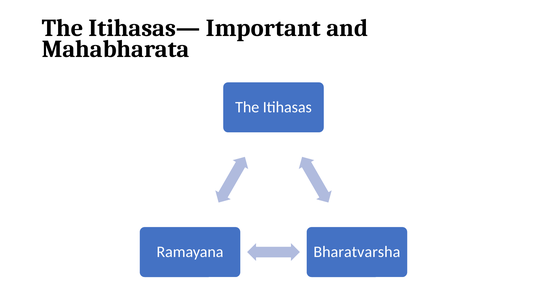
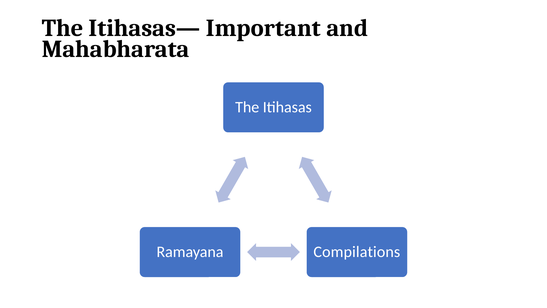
Bharatvarsha: Bharatvarsha -> Compilations
